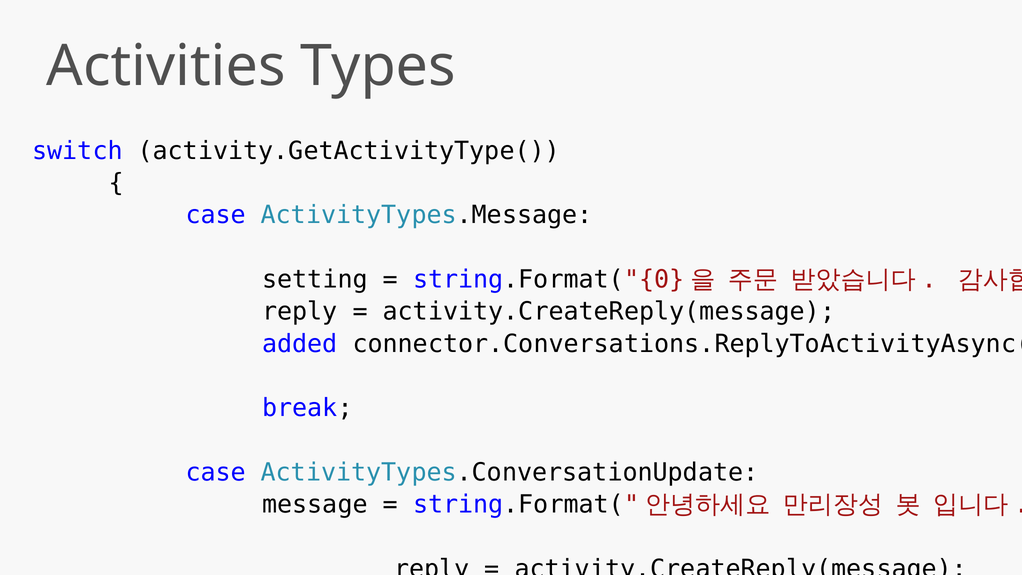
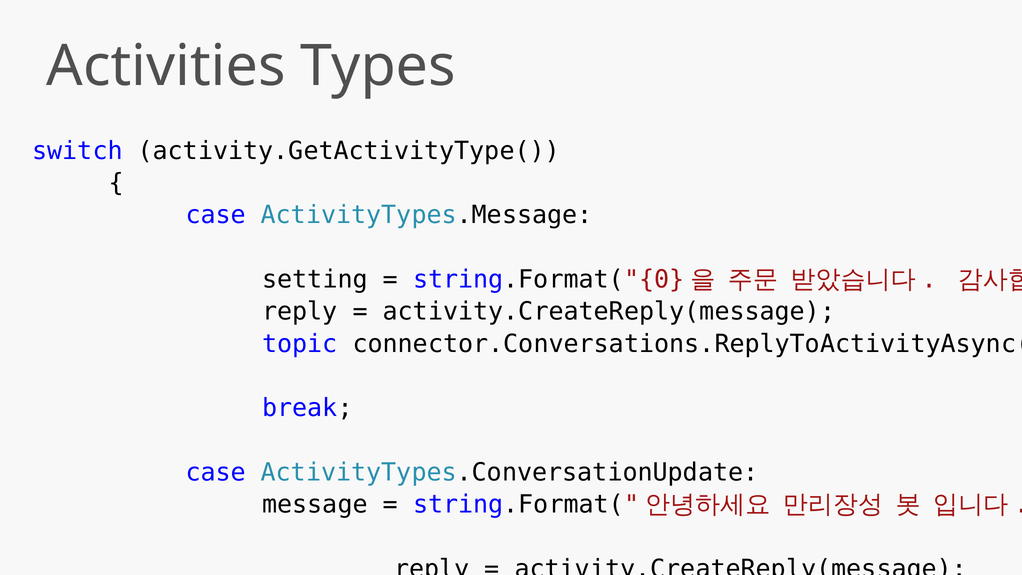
added: added -> topic
